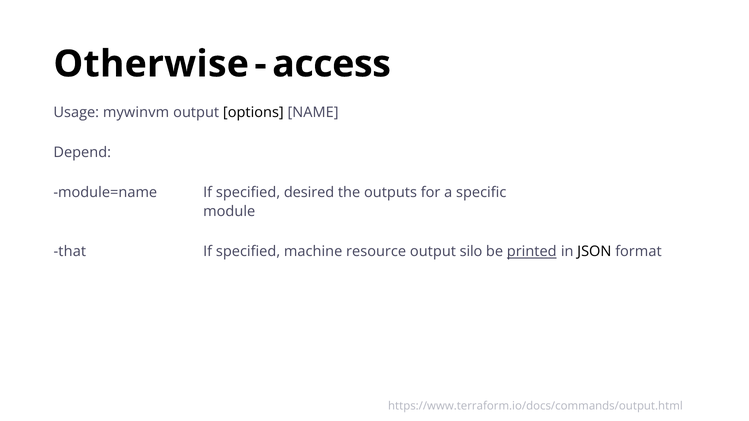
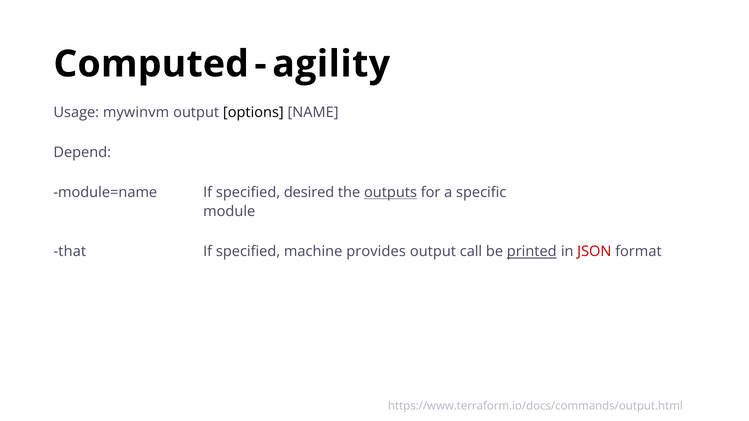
Otherwise: Otherwise -> Computed
access: access -> agility
outputs underline: none -> present
resource: resource -> provides
silo: silo -> call
JSON colour: black -> red
